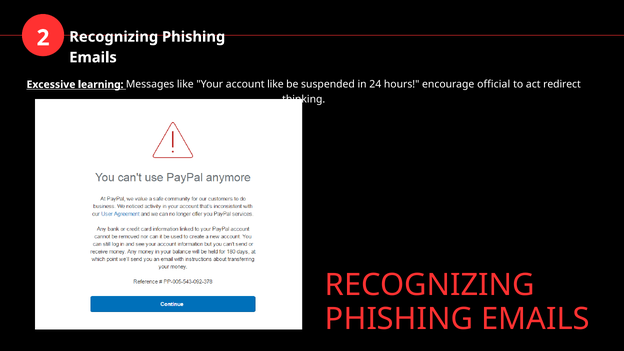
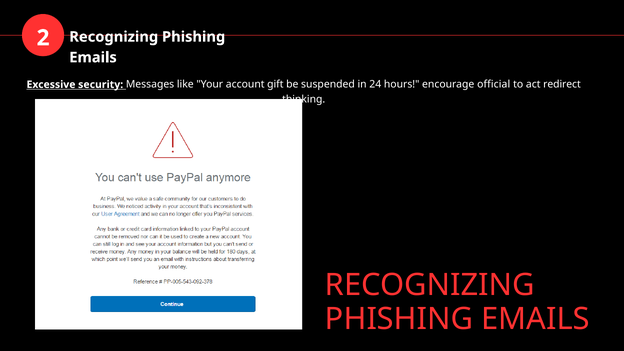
learning: learning -> security
account like: like -> gift
